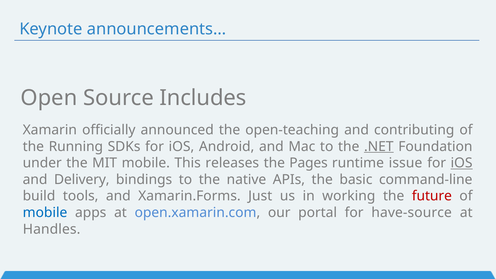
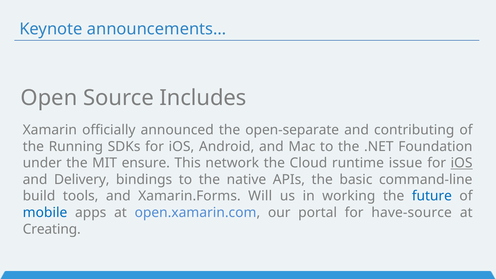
open-teaching: open-teaching -> open-separate
.NET underline: present -> none
MIT mobile: mobile -> ensure
releases: releases -> network
Pages: Pages -> Cloud
Just: Just -> Will
future colour: red -> blue
Handles: Handles -> Creating
